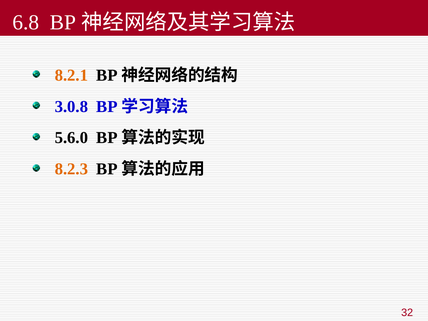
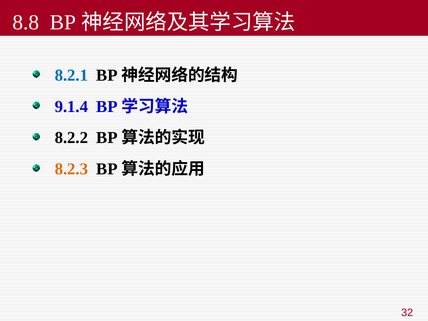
6.8: 6.8 -> 8.8
8.2.1 colour: orange -> blue
3.0.8: 3.0.8 -> 9.1.4
5.6.0: 5.6.0 -> 8.2.2
